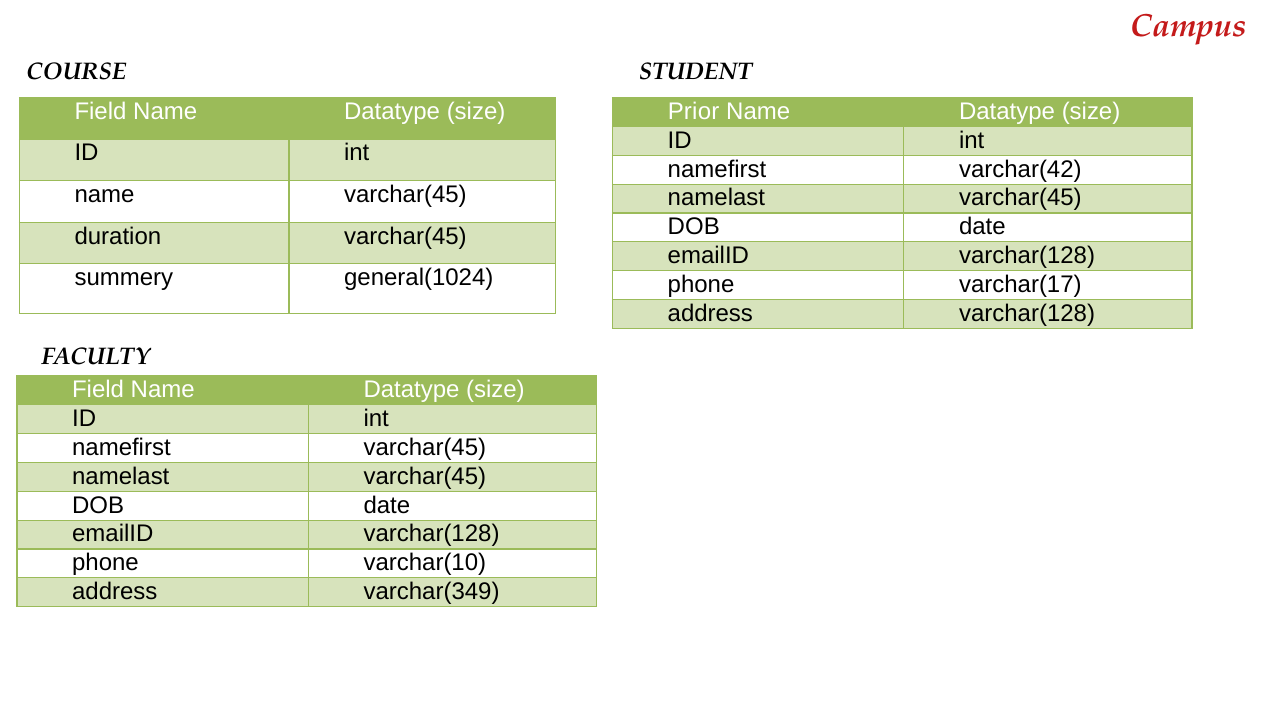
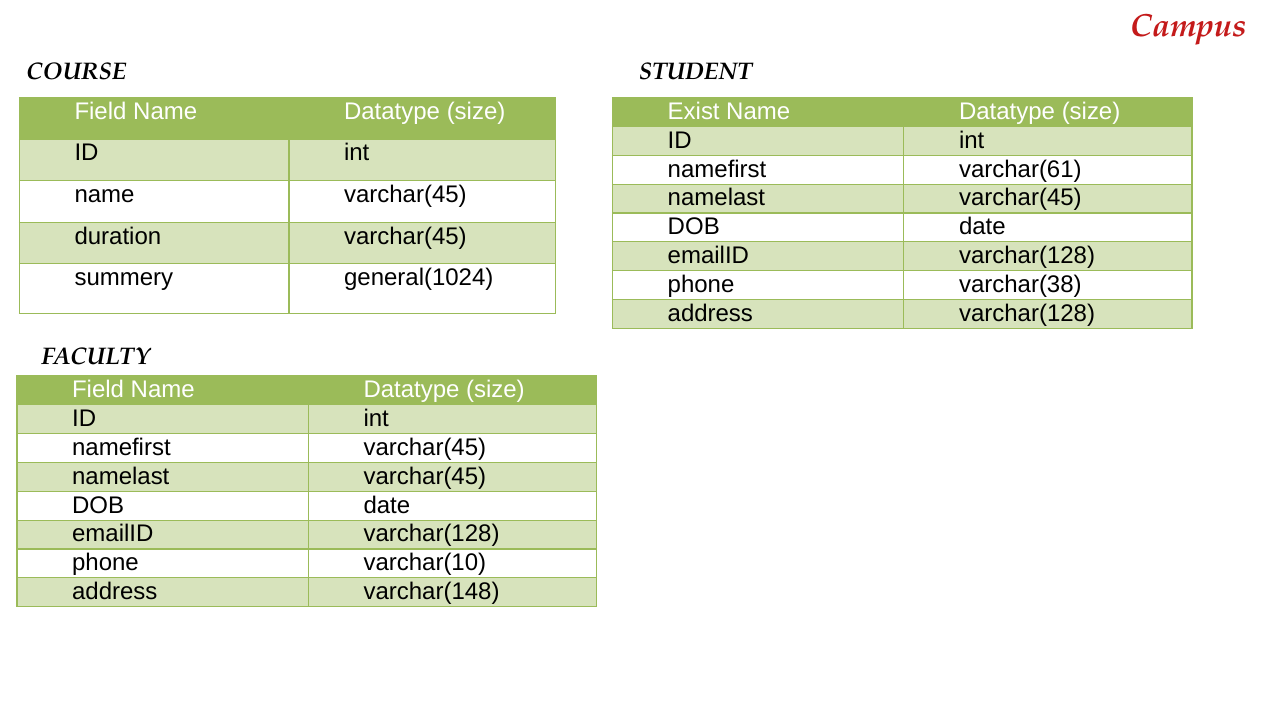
Prior: Prior -> Exist
varchar(42: varchar(42 -> varchar(61
varchar(17: varchar(17 -> varchar(38
varchar(349: varchar(349 -> varchar(148
